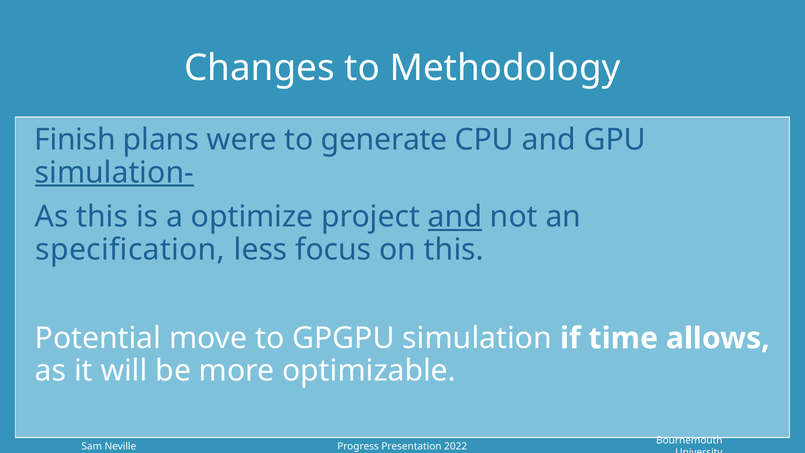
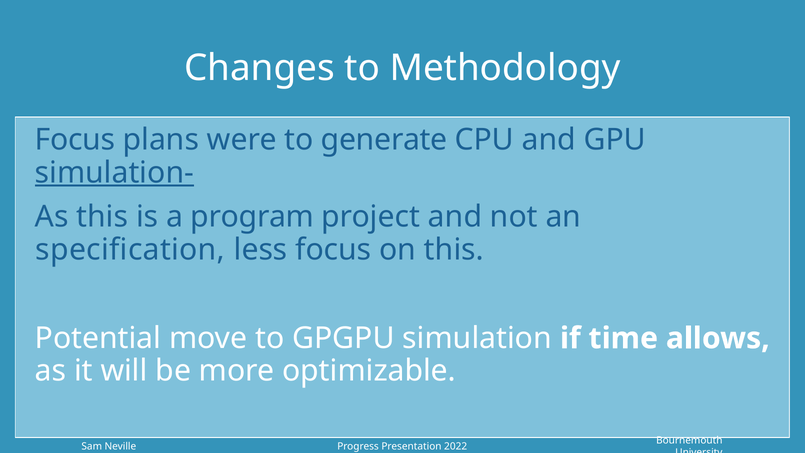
Finish at (75, 140): Finish -> Focus
optimize: optimize -> program
and at (455, 217) underline: present -> none
